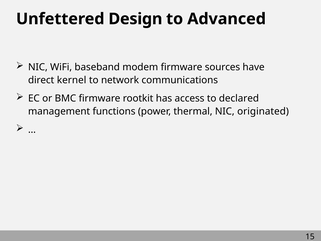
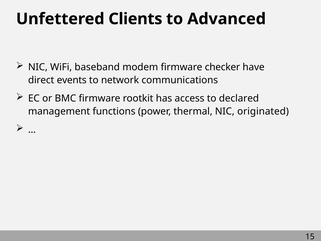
Design: Design -> Clients
sources: sources -> checker
kernel: kernel -> events
